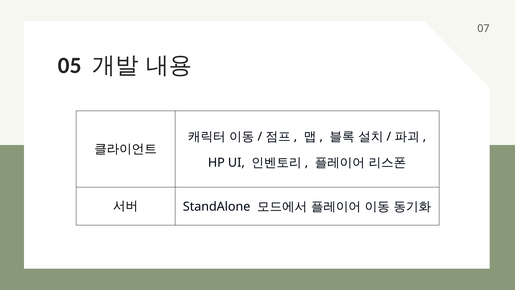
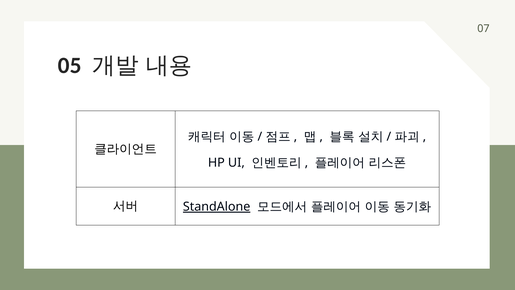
StandAlone underline: none -> present
